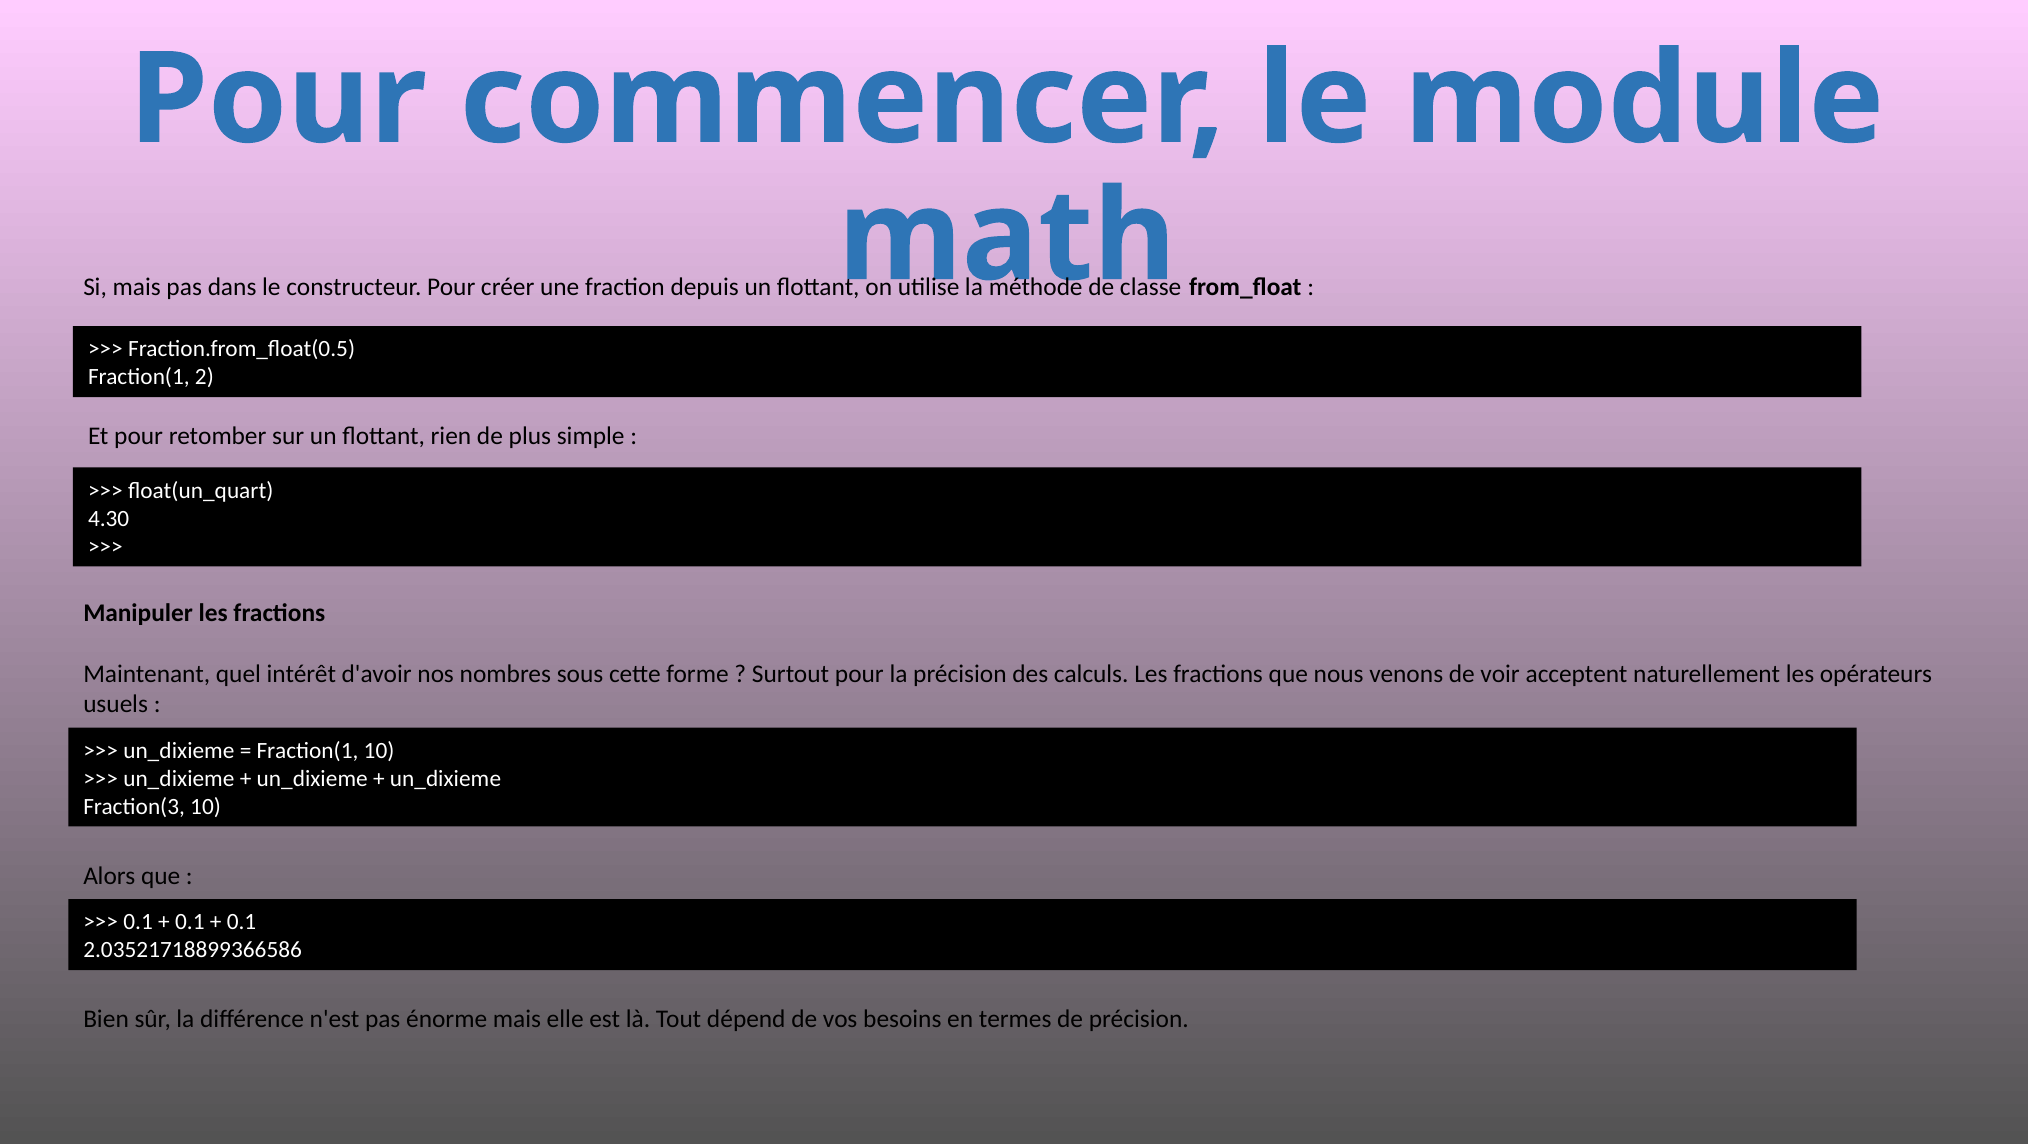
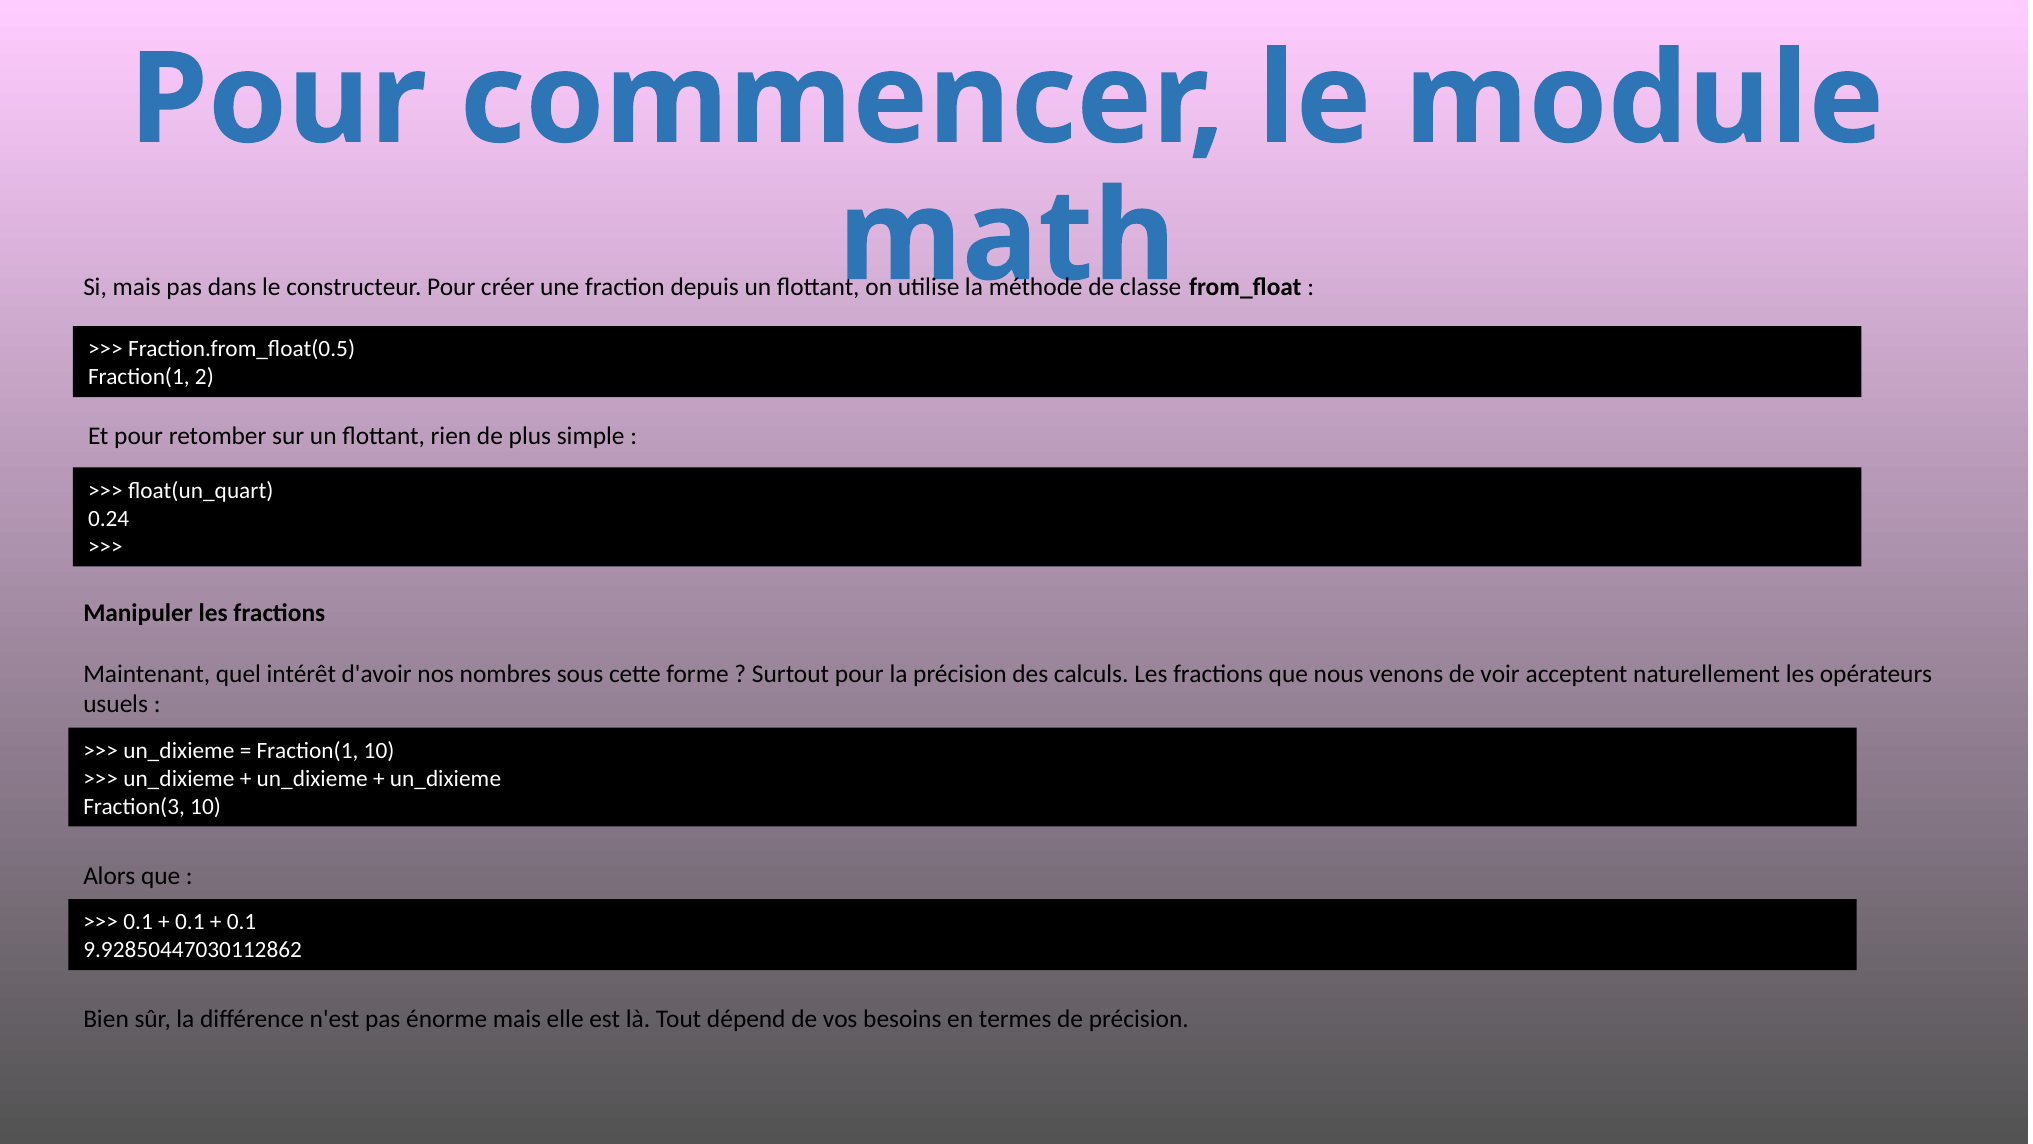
4.30: 4.30 -> 0.24
2.03521718899366586: 2.03521718899366586 -> 9.92850447030112862
